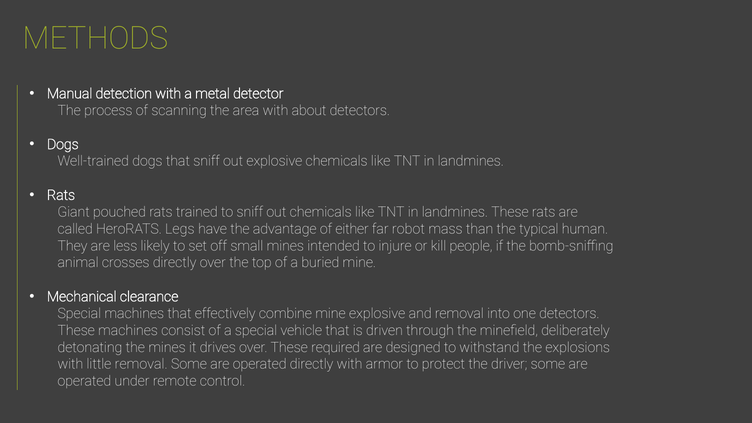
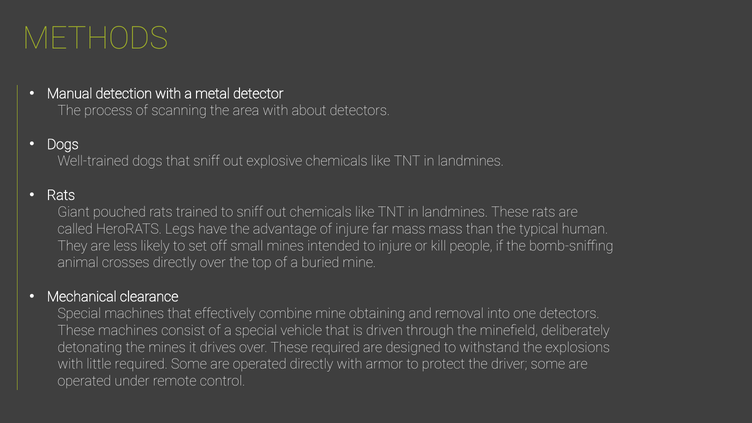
of either: either -> injure
far robot: robot -> mass
mine explosive: explosive -> obtaining
little removal: removal -> required
